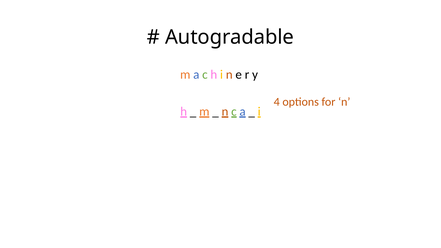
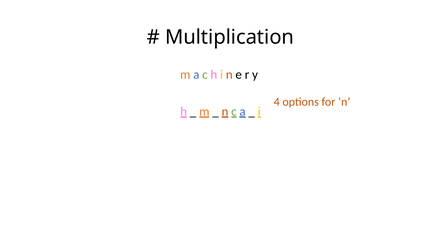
Autogradable: Autogradable -> Multiplication
